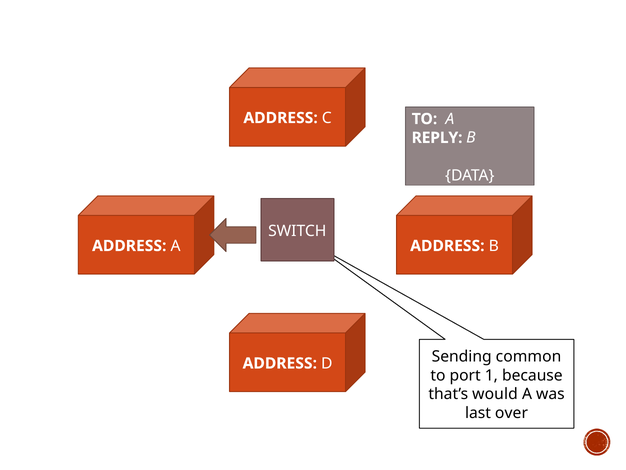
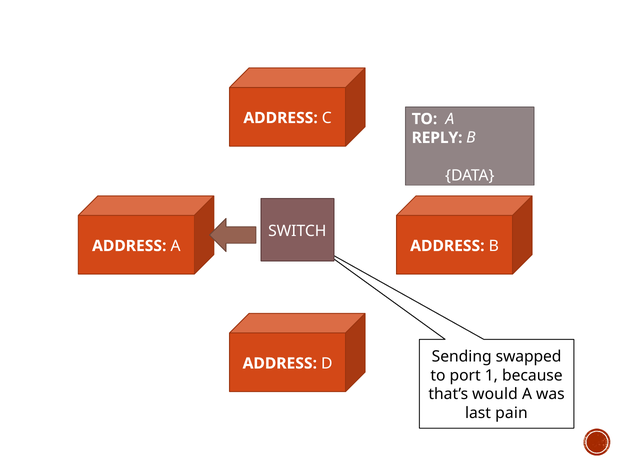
common: common -> swapped
over: over -> pain
